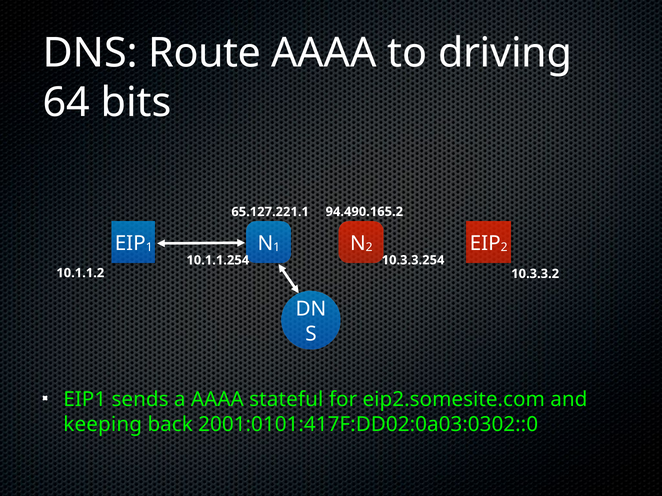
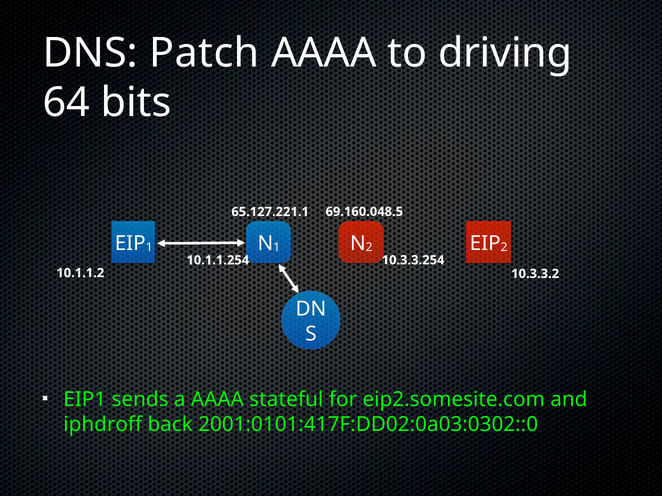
Route: Route -> Patch
94.490.165.2: 94.490.165.2 -> 69.160.048.5
keeping: keeping -> iphdroff
